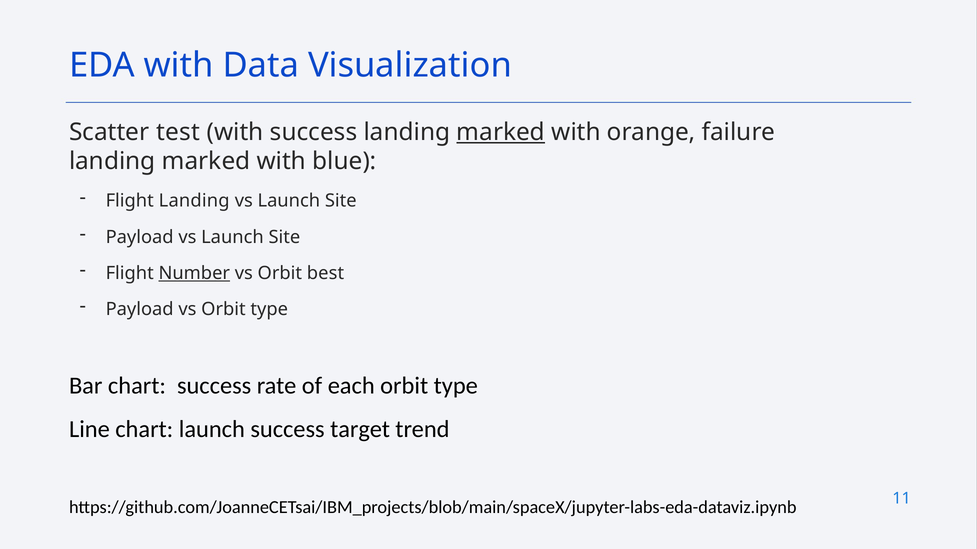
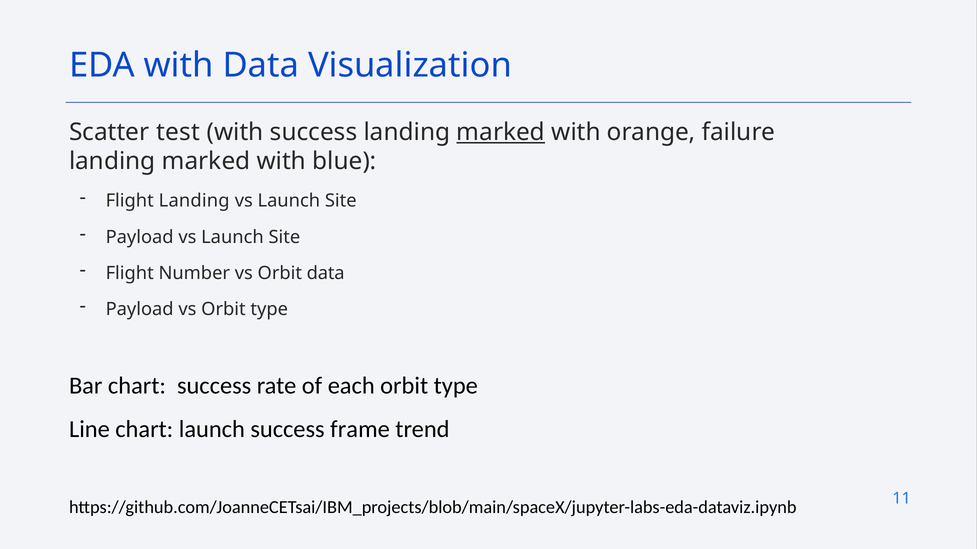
Number underline: present -> none
Orbit best: best -> data
target: target -> frame
